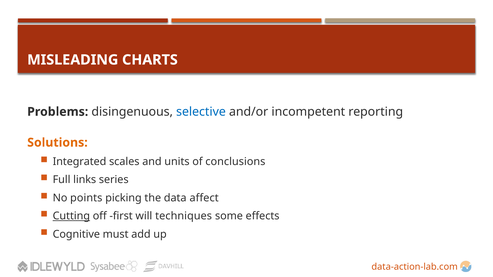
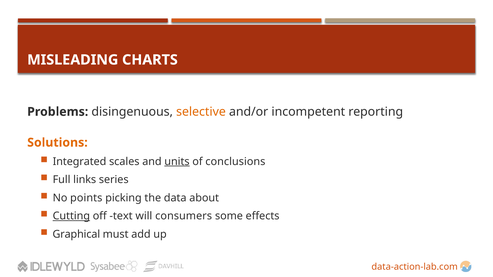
selective colour: blue -> orange
units underline: none -> present
affect: affect -> about
first: first -> text
techniques: techniques -> consumers
Cognitive: Cognitive -> Graphical
